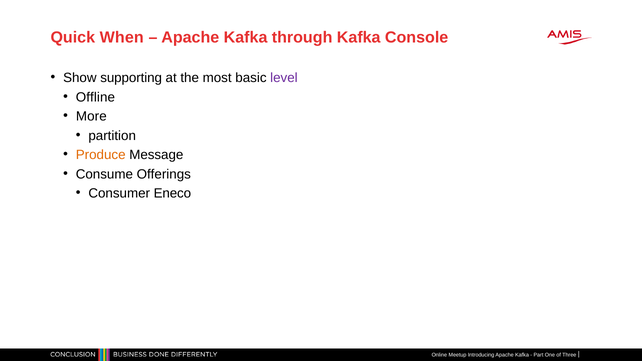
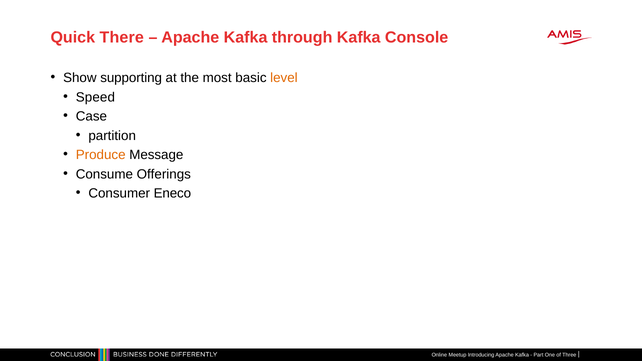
When: When -> There
level colour: purple -> orange
Offline: Offline -> Speed
More: More -> Case
